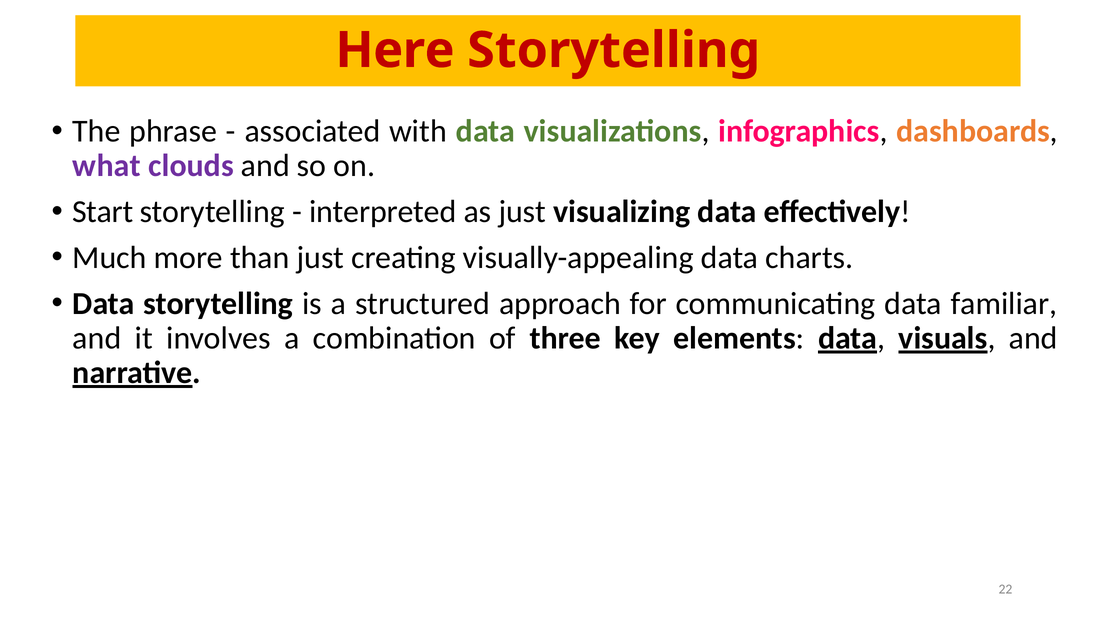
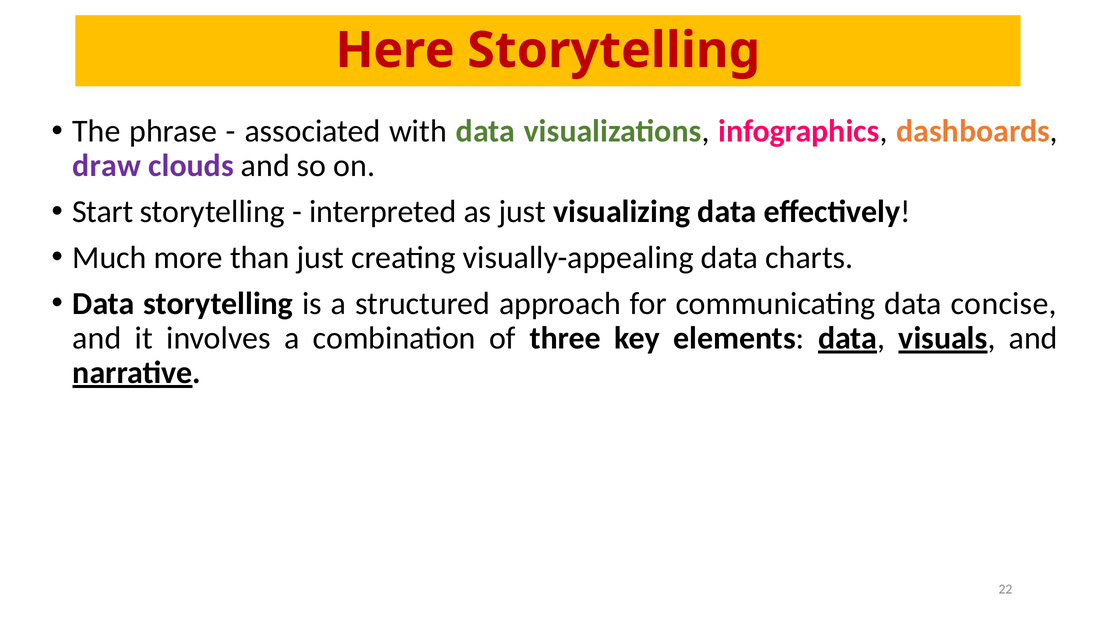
what: what -> draw
familiar: familiar -> concise
